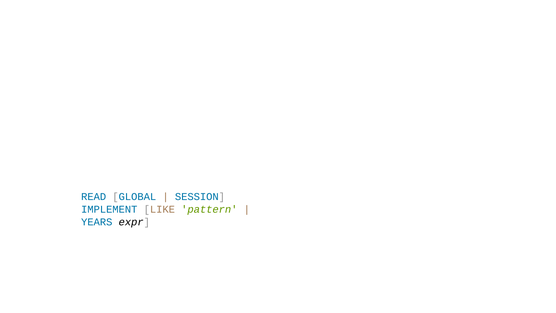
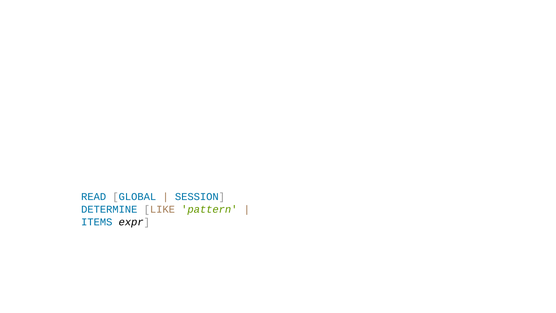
IMPLEMENT: IMPLEMENT -> DETERMINE
YEARS: YEARS -> ITEMS
